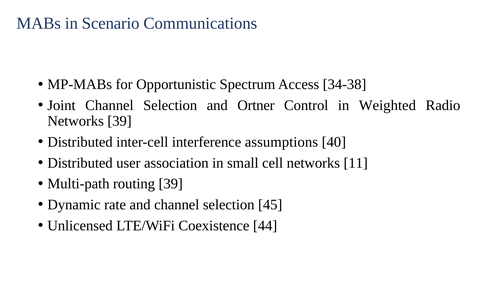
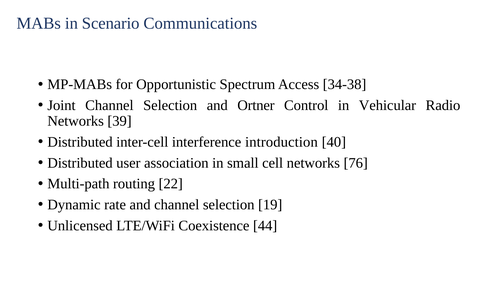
Weighted: Weighted -> Vehicular
assumptions: assumptions -> introduction
11: 11 -> 76
routing 39: 39 -> 22
45: 45 -> 19
